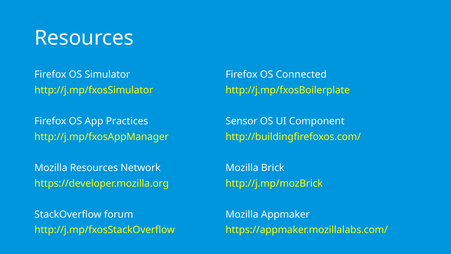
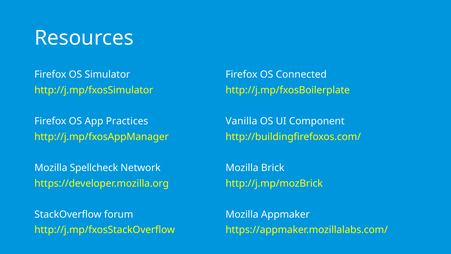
Sensor: Sensor -> Vanilla
Mozilla Resources: Resources -> Spellcheck
